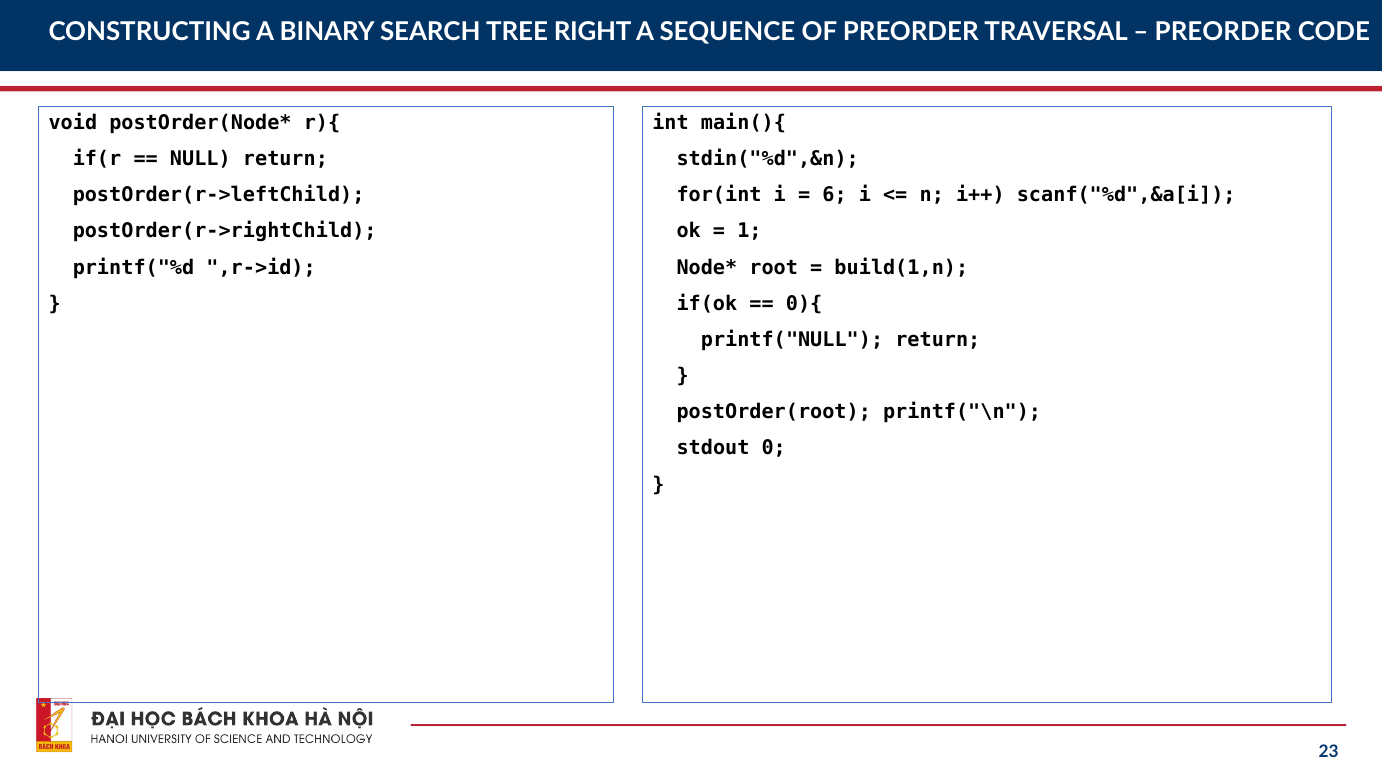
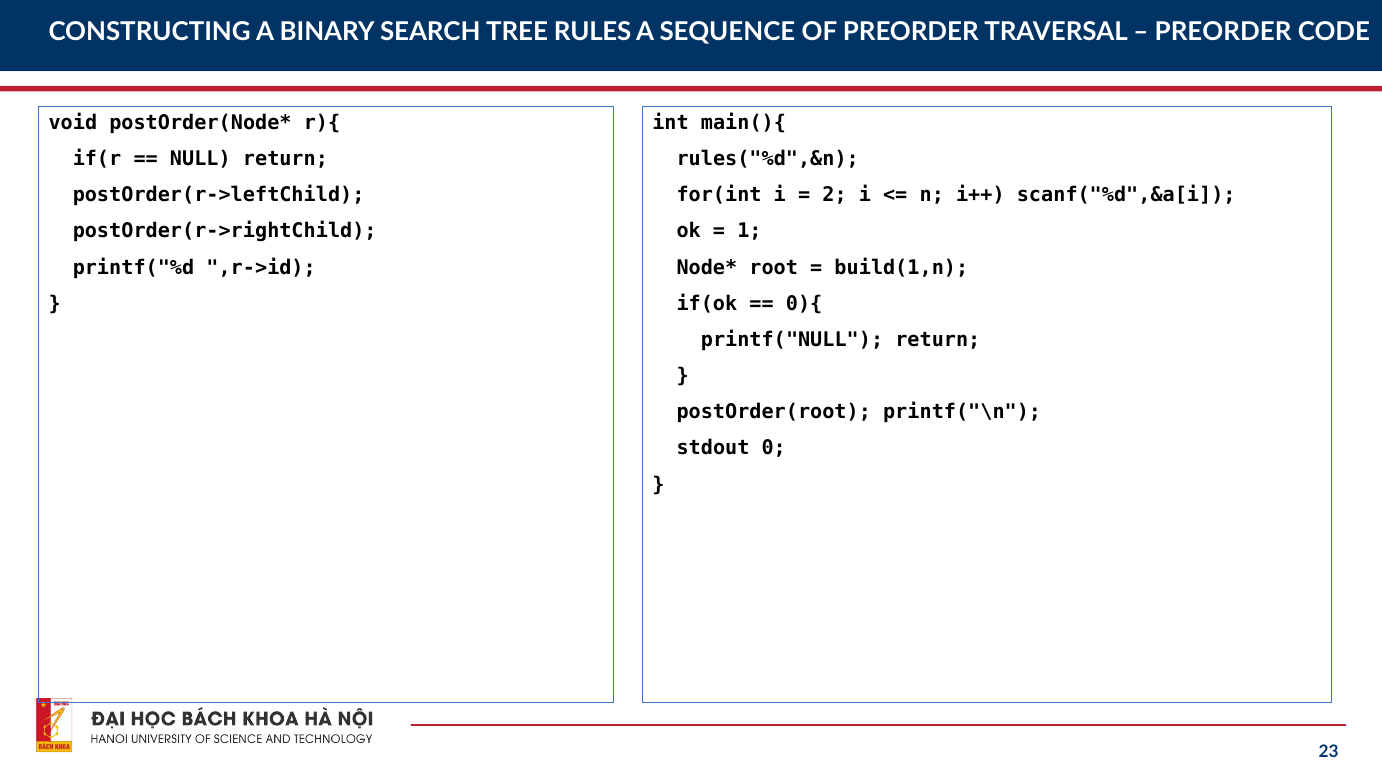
RIGHT: RIGHT -> RULES
stdin("%d",&n: stdin("%d",&n -> rules("%d",&n
6: 6 -> 2
